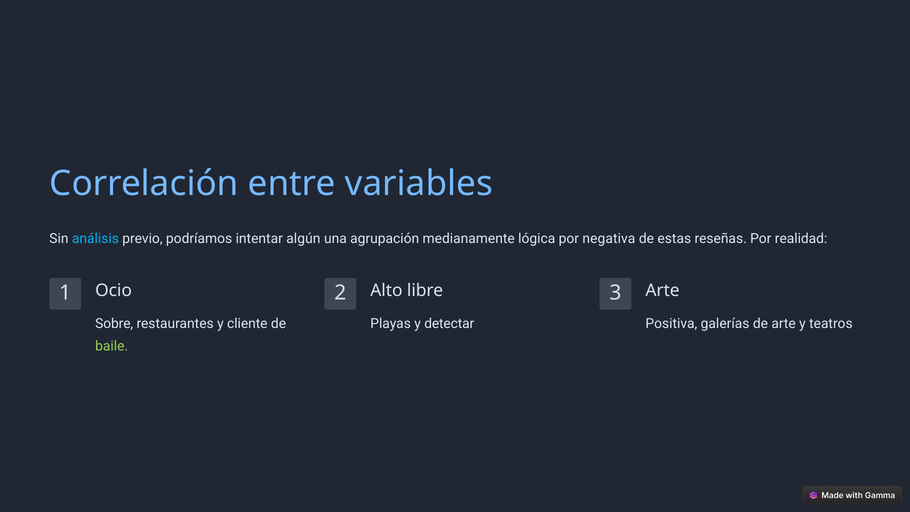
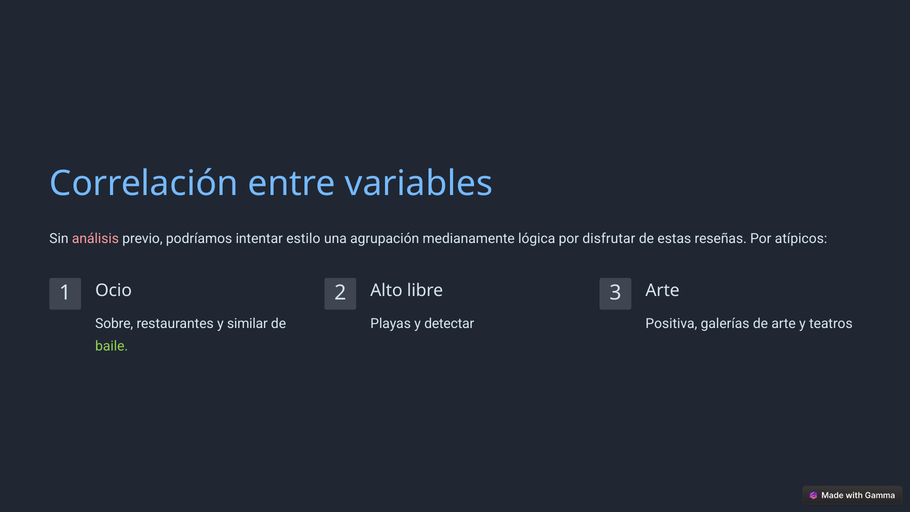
análisis colour: light blue -> pink
algún: algún -> estilo
negativa: negativa -> disfrutar
realidad: realidad -> atípicos
cliente: cliente -> similar
